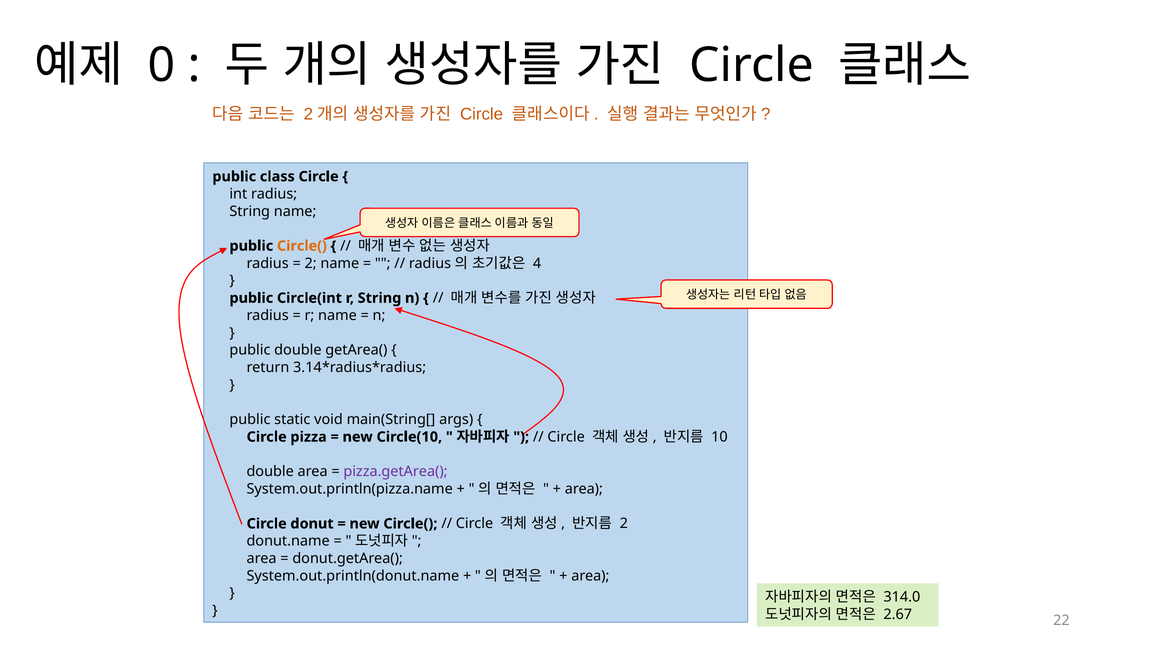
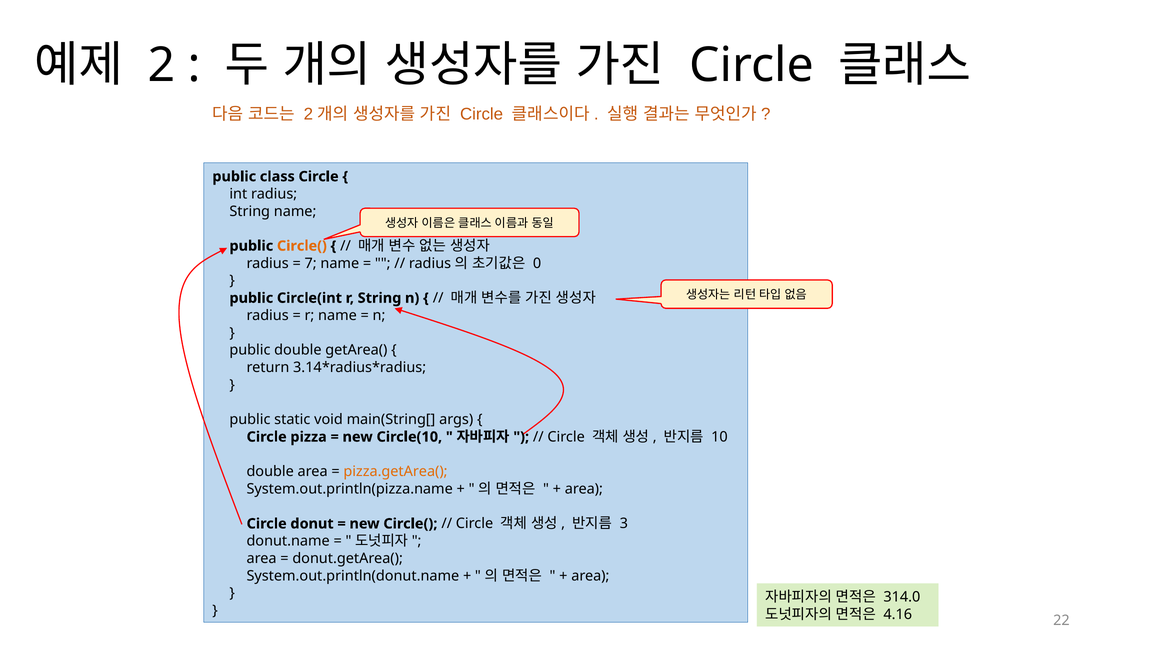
0: 0 -> 2
2 at (311, 263): 2 -> 7
4: 4 -> 0
pizza.getArea( colour: purple -> orange
2 at (624, 524): 2 -> 3
2.67: 2.67 -> 4.16
